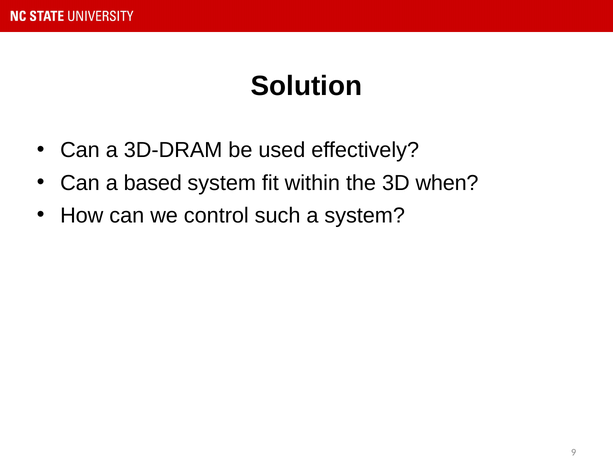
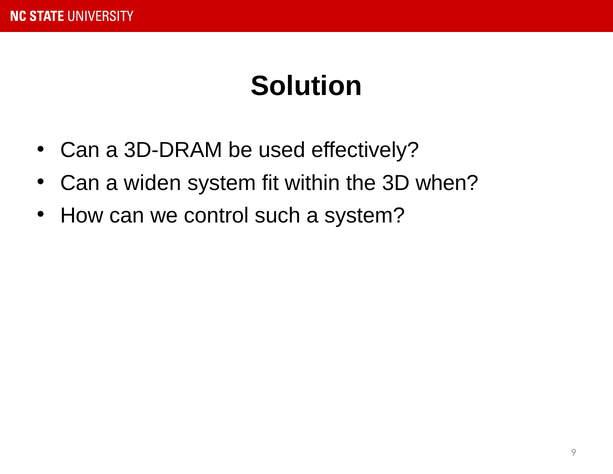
based: based -> widen
